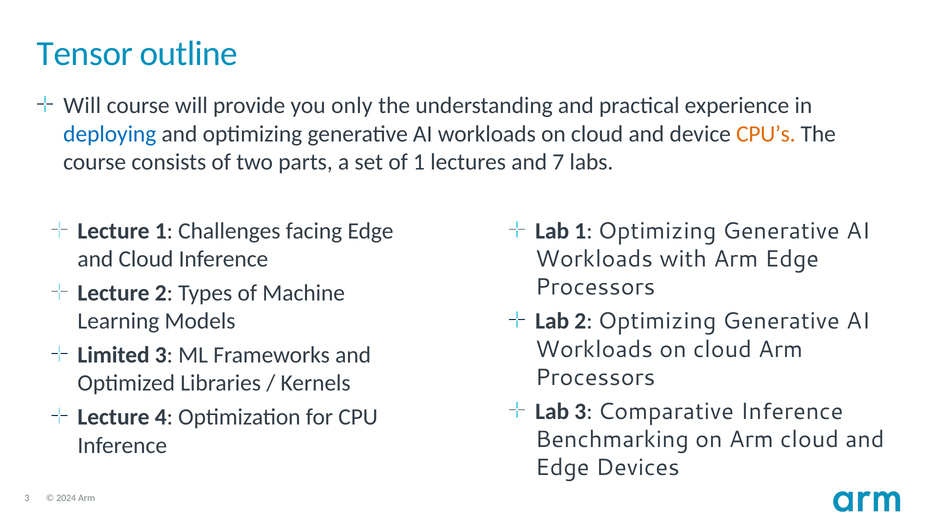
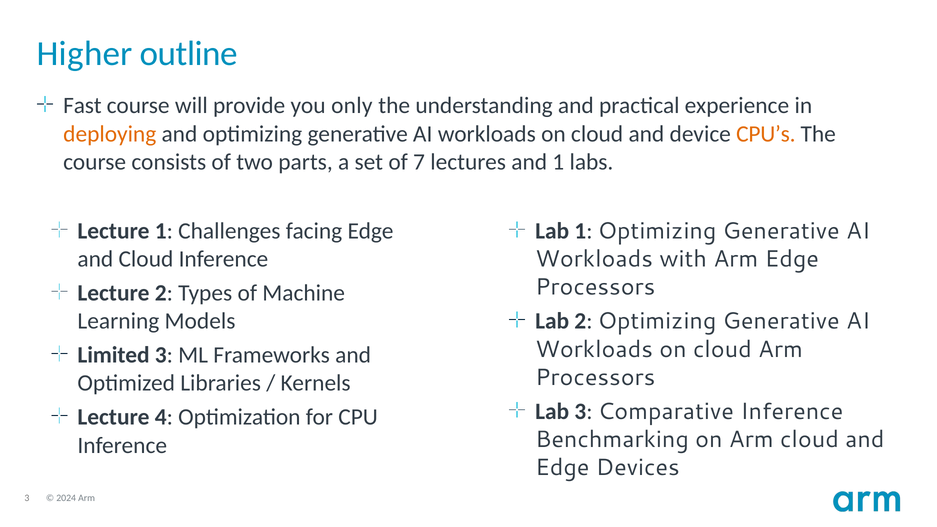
Tensor: Tensor -> Higher
Will at (82, 106): Will -> Fast
deploying colour: blue -> orange
of 1: 1 -> 7
and 7: 7 -> 1
